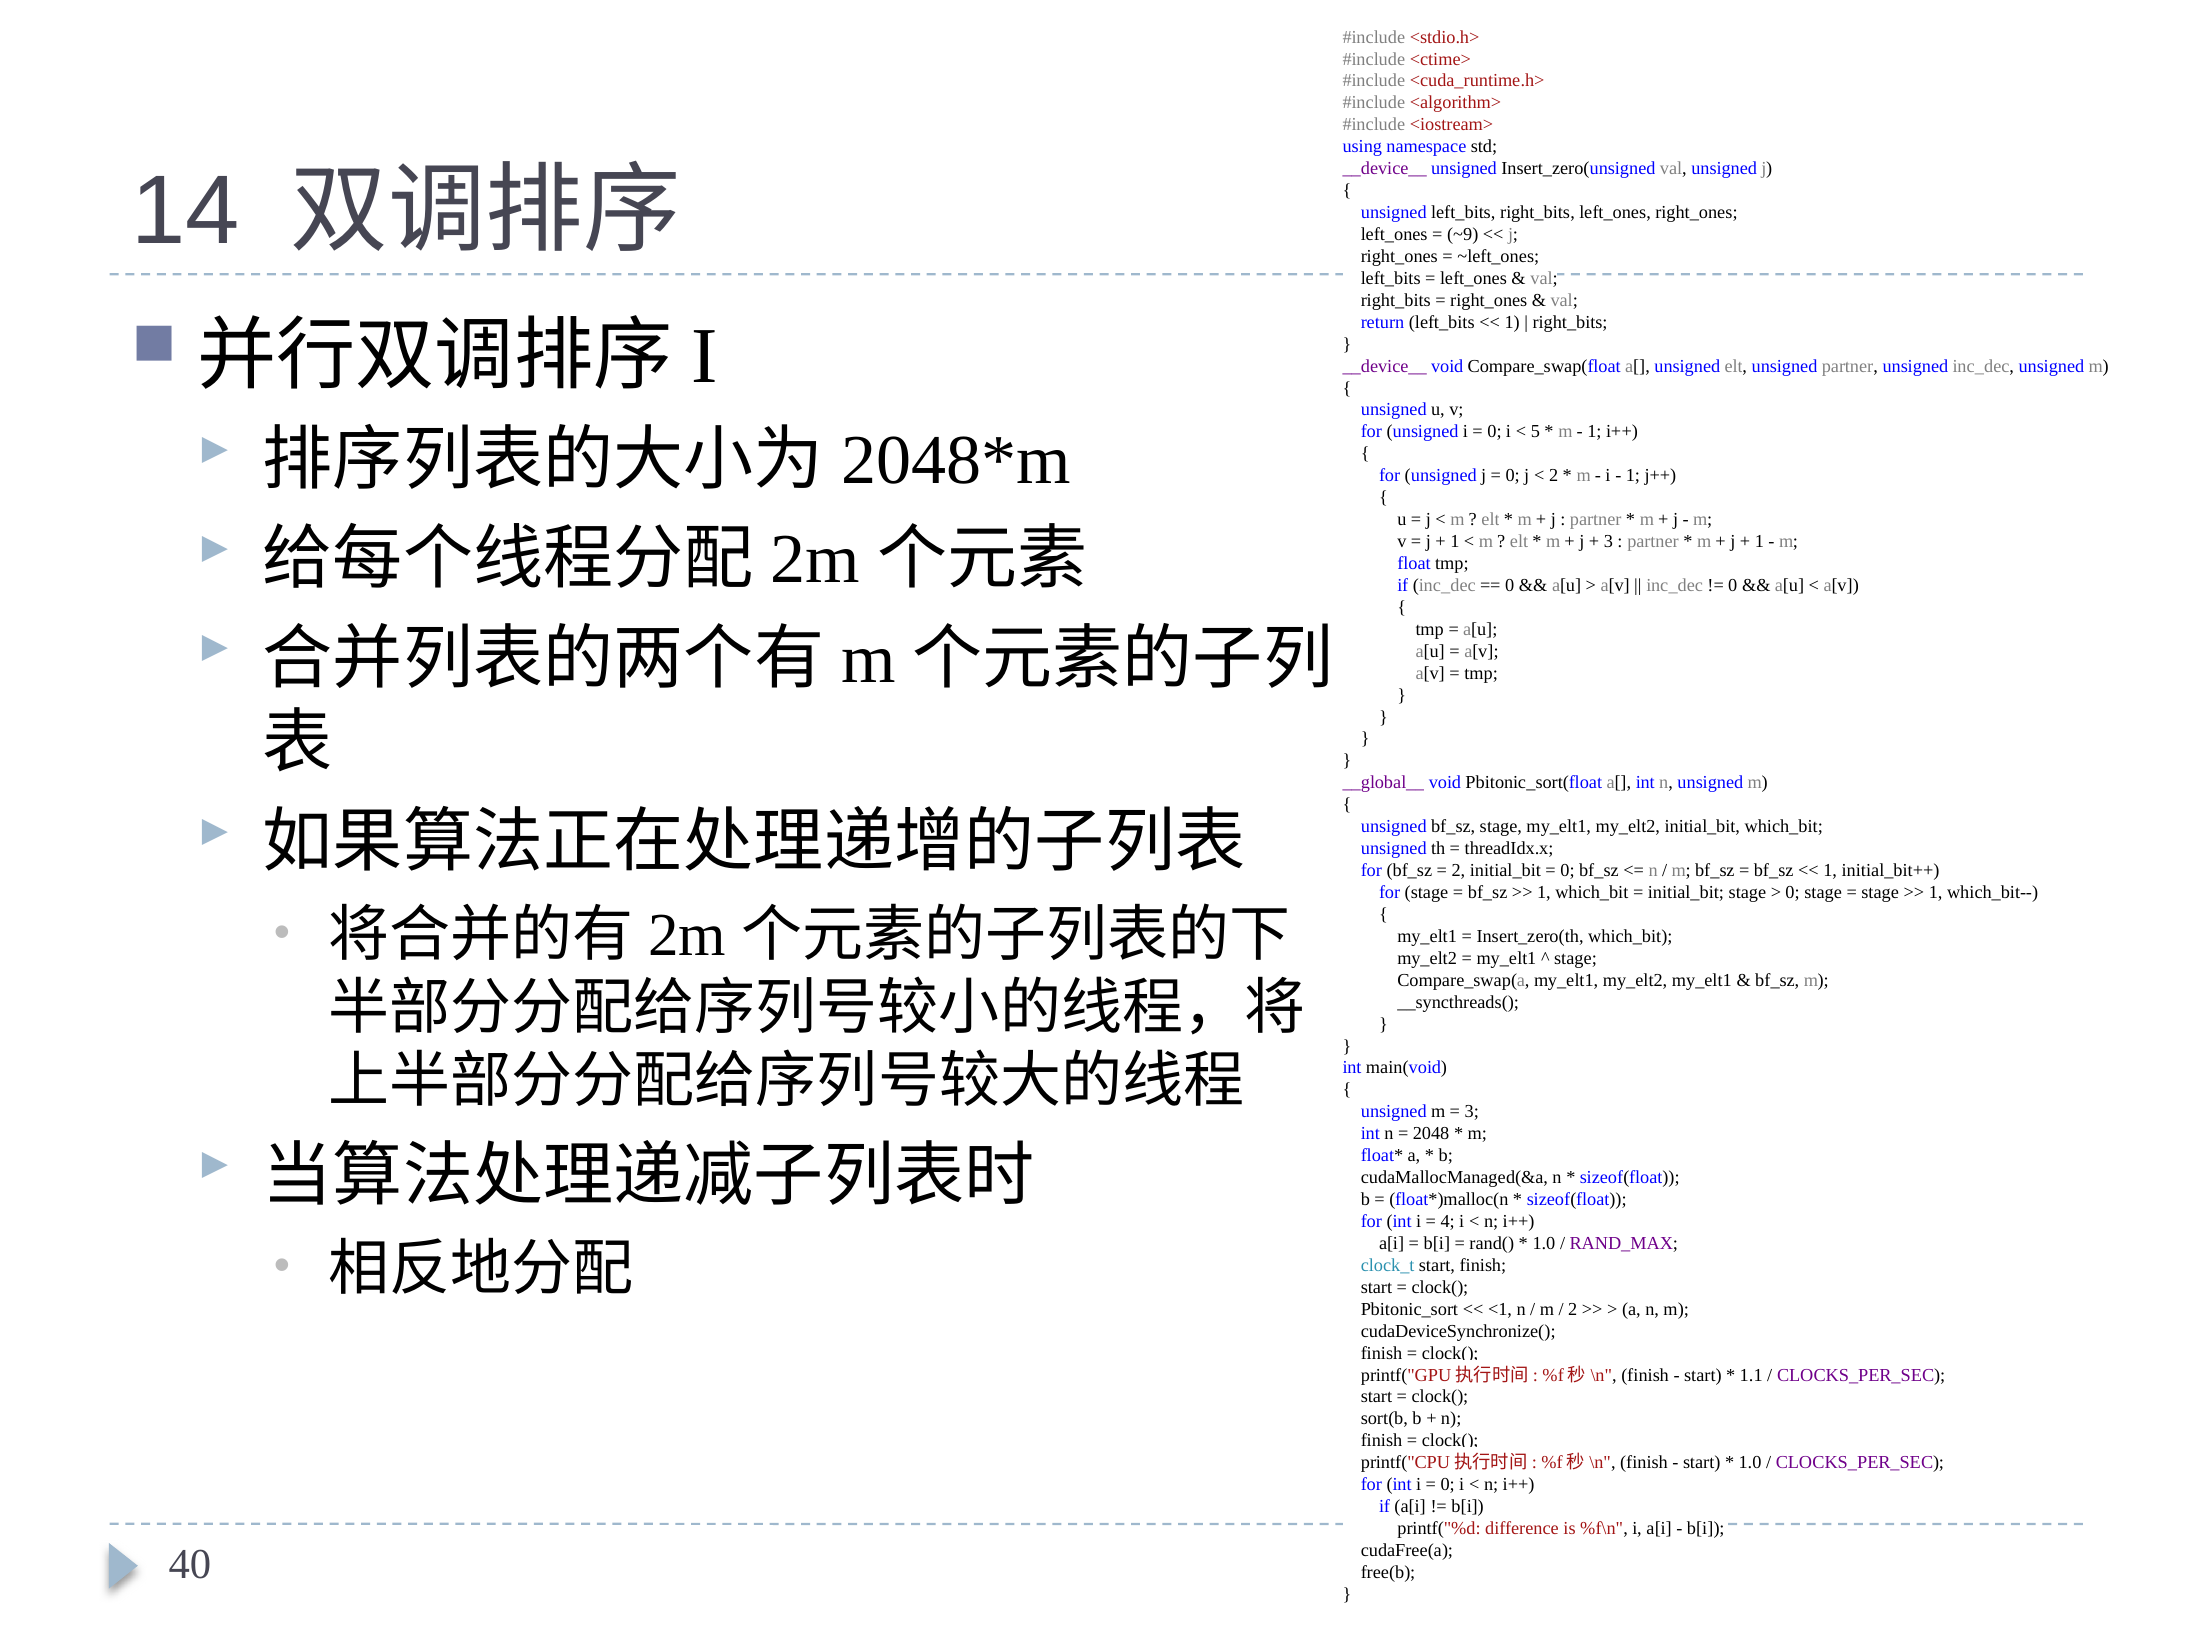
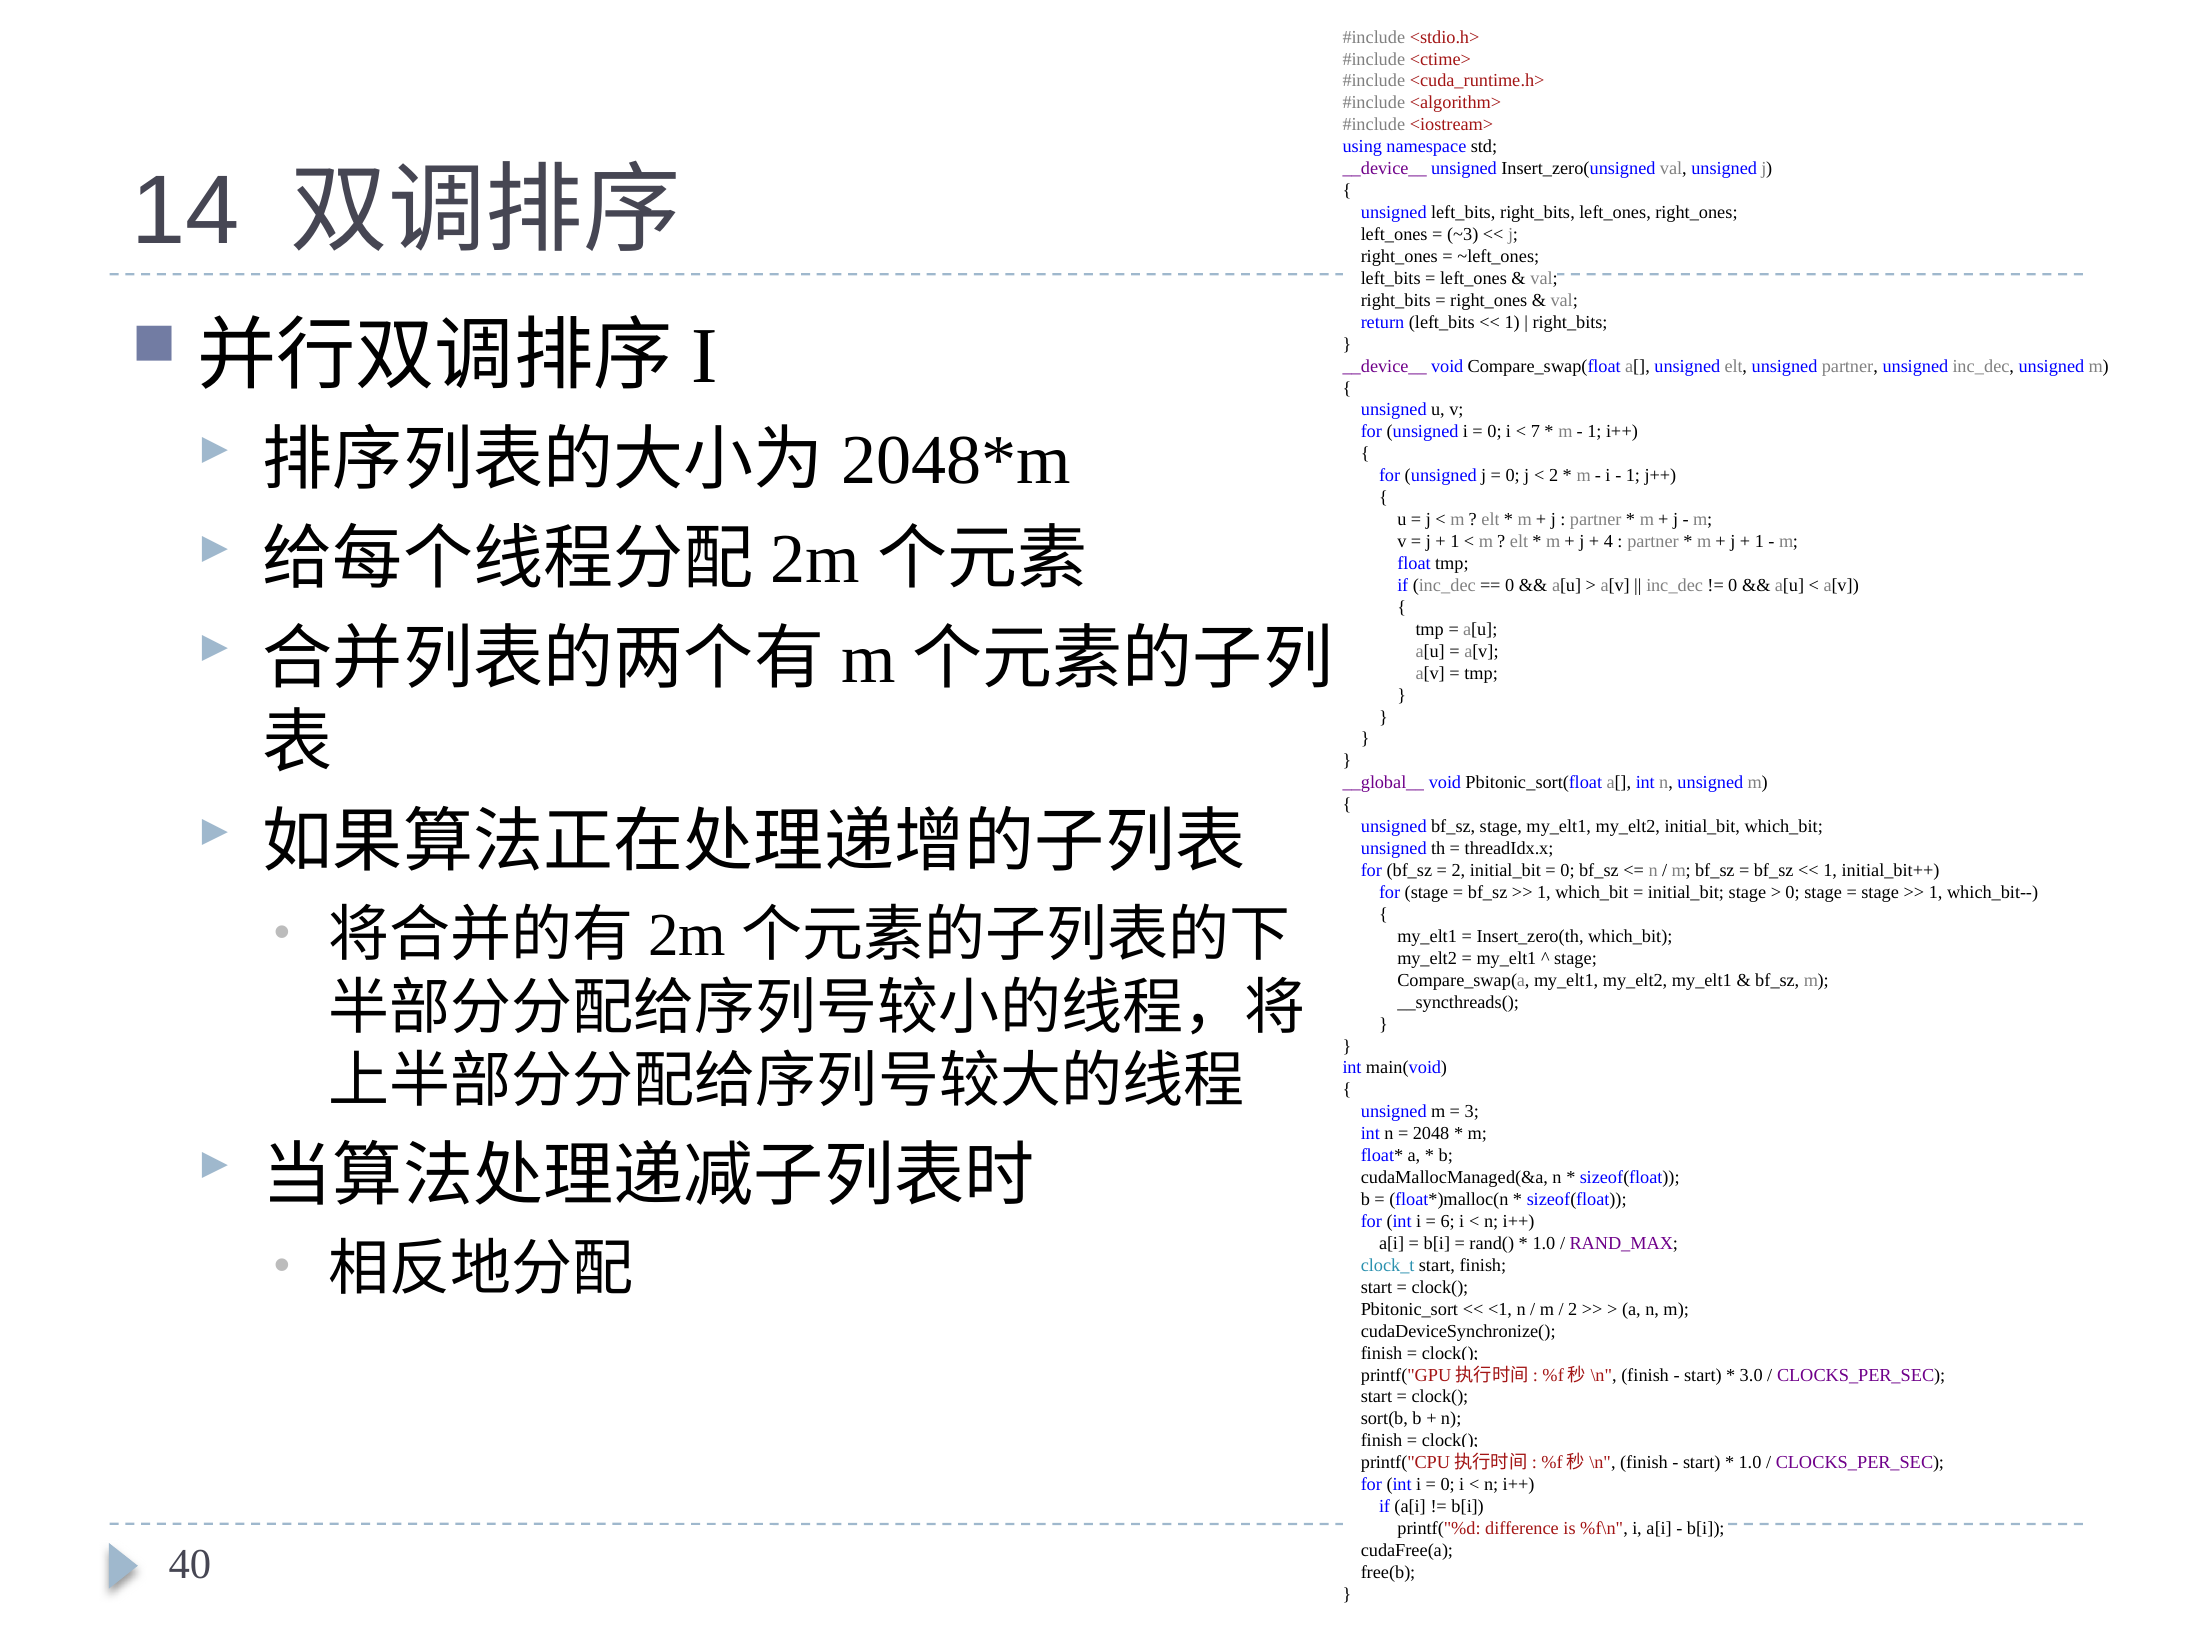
~9: ~9 -> ~3
5: 5 -> 7
3 at (1608, 541): 3 -> 4
4: 4 -> 6
1.1: 1.1 -> 3.0
